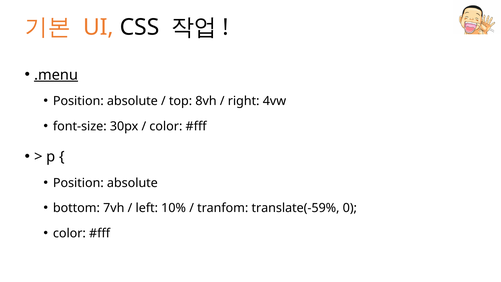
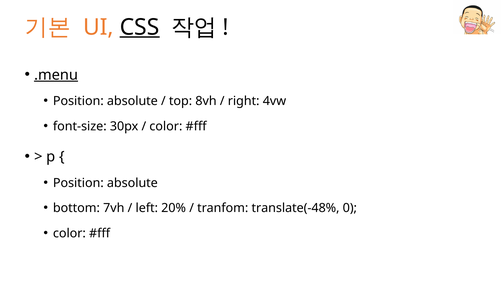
CSS underline: none -> present
10%: 10% -> 20%
translate(-59%: translate(-59% -> translate(-48%
